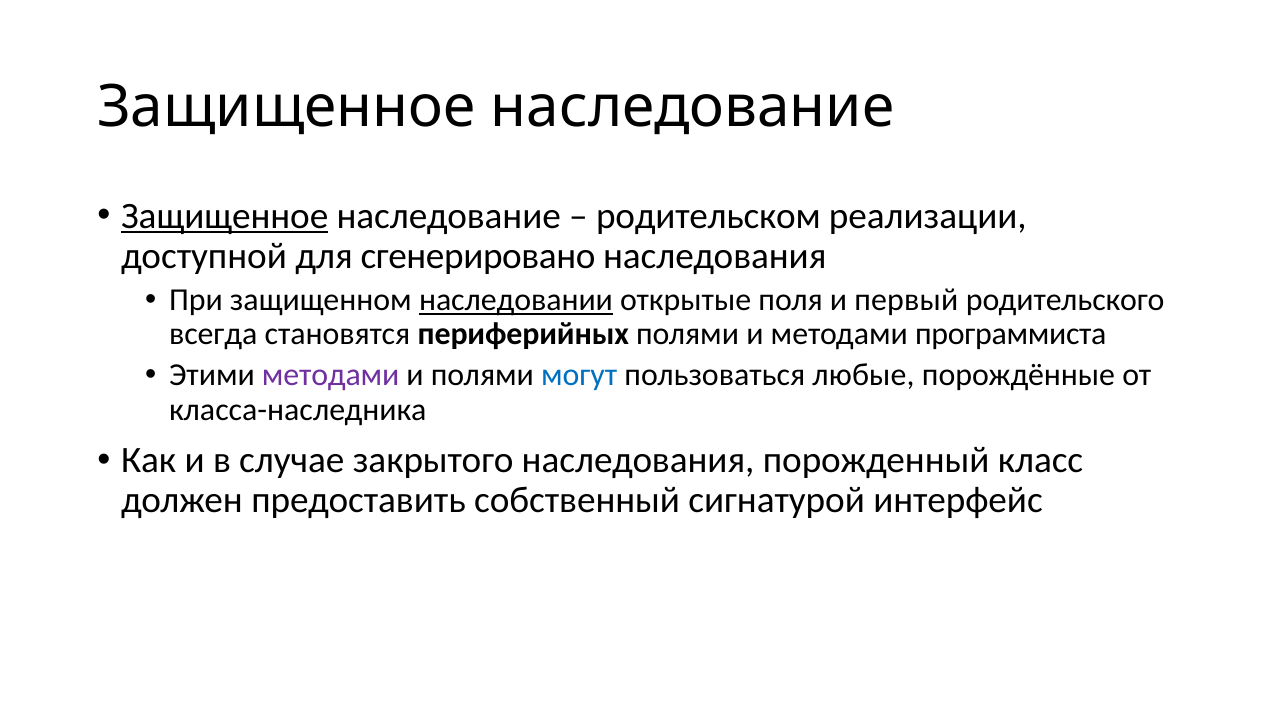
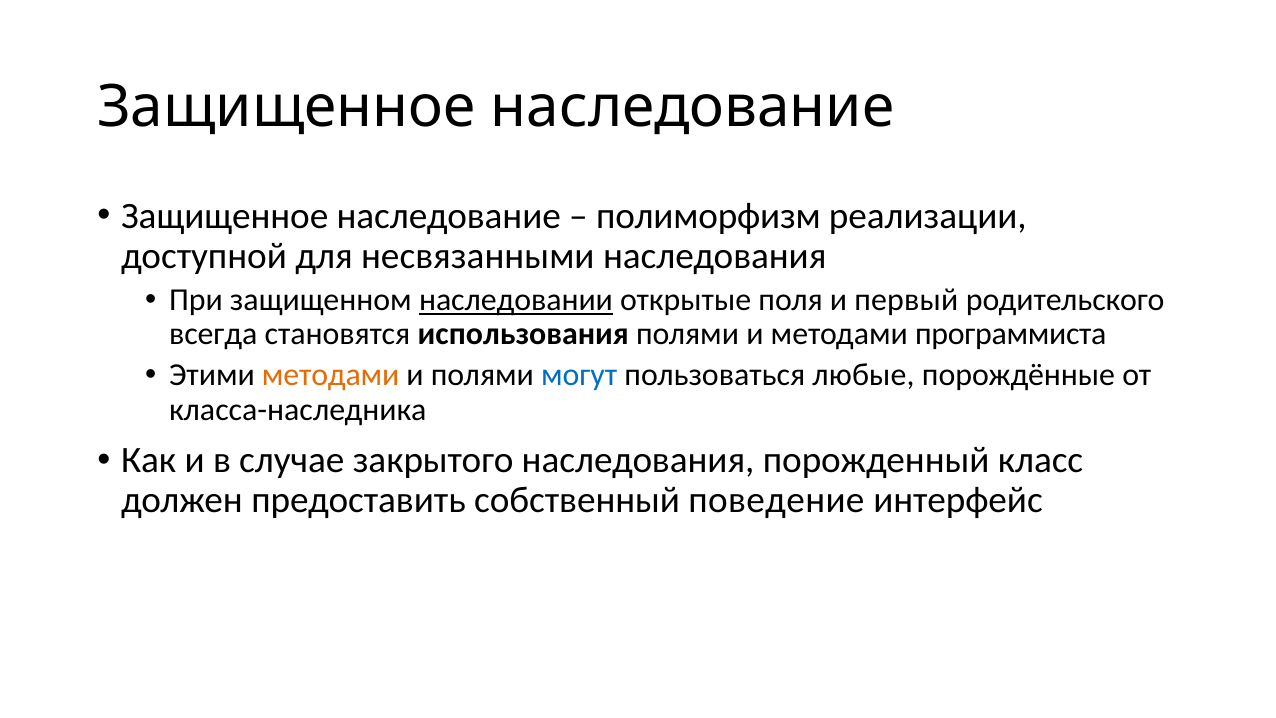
Защищенное at (225, 216) underline: present -> none
родительском: родительском -> полиморфизм
сгенерировано: сгенерировано -> несвязанными
периферийных: периферийных -> использования
методами at (331, 375) colour: purple -> orange
сигнатурой: сигнатурой -> поведение
